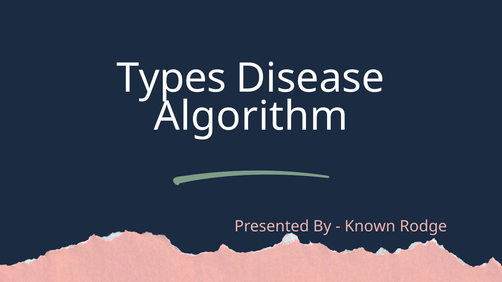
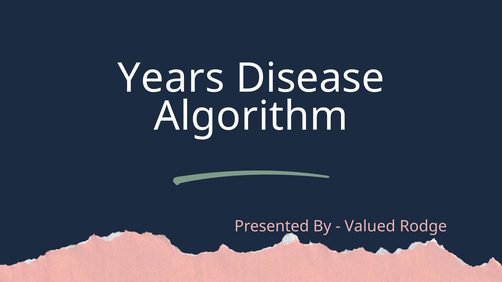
Types: Types -> Years
Known: Known -> Valued
